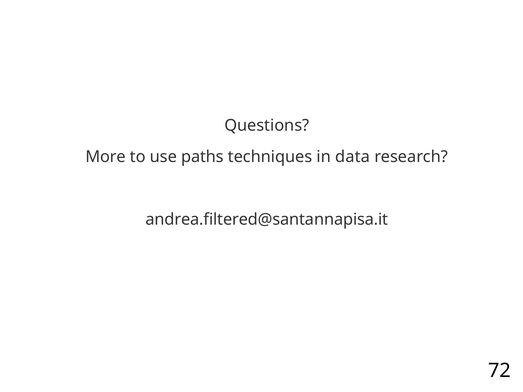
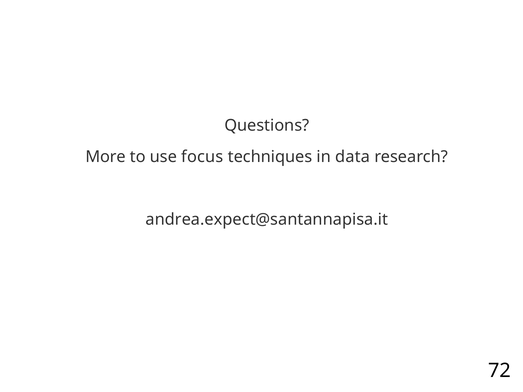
paths: paths -> focus
andrea.filtered@santannapisa.it: andrea.filtered@santannapisa.it -> andrea.expect@santannapisa.it
